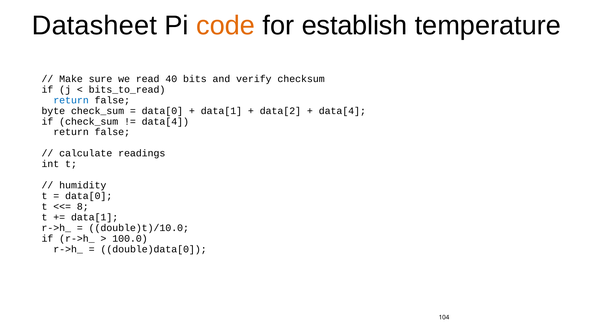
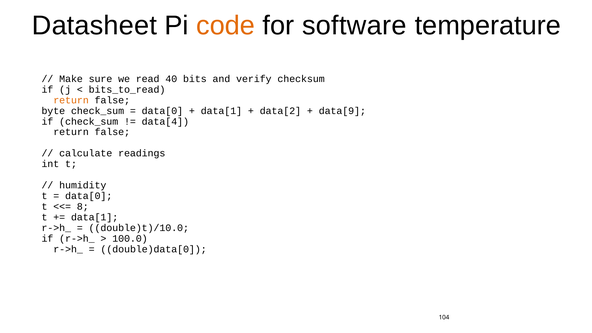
establish: establish -> software
return at (71, 100) colour: blue -> orange
data[4 at (342, 111): data[4 -> data[9
